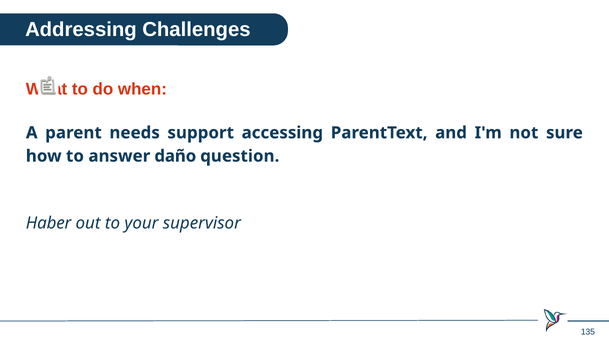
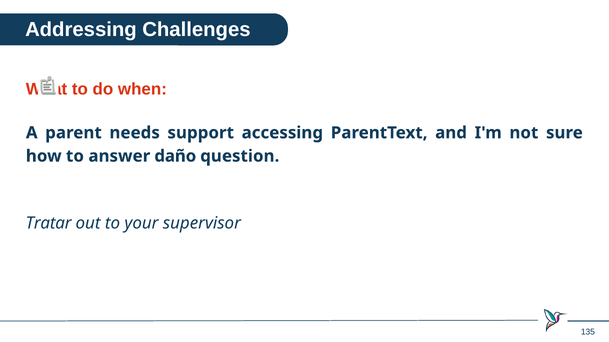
Haber: Haber -> Tratar
